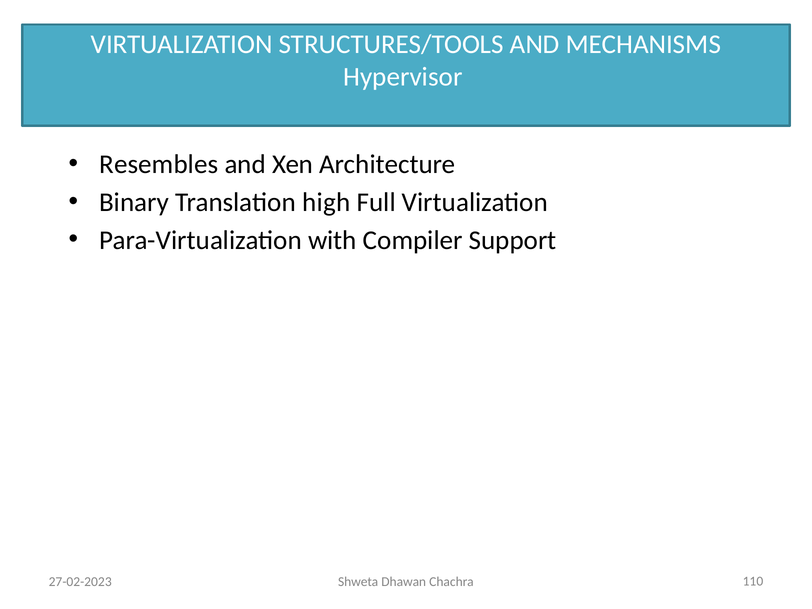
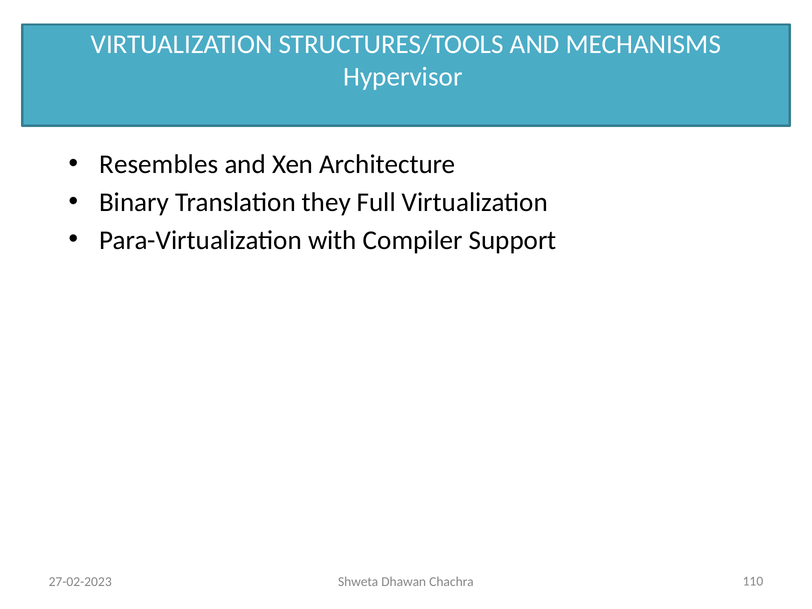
high: high -> they
